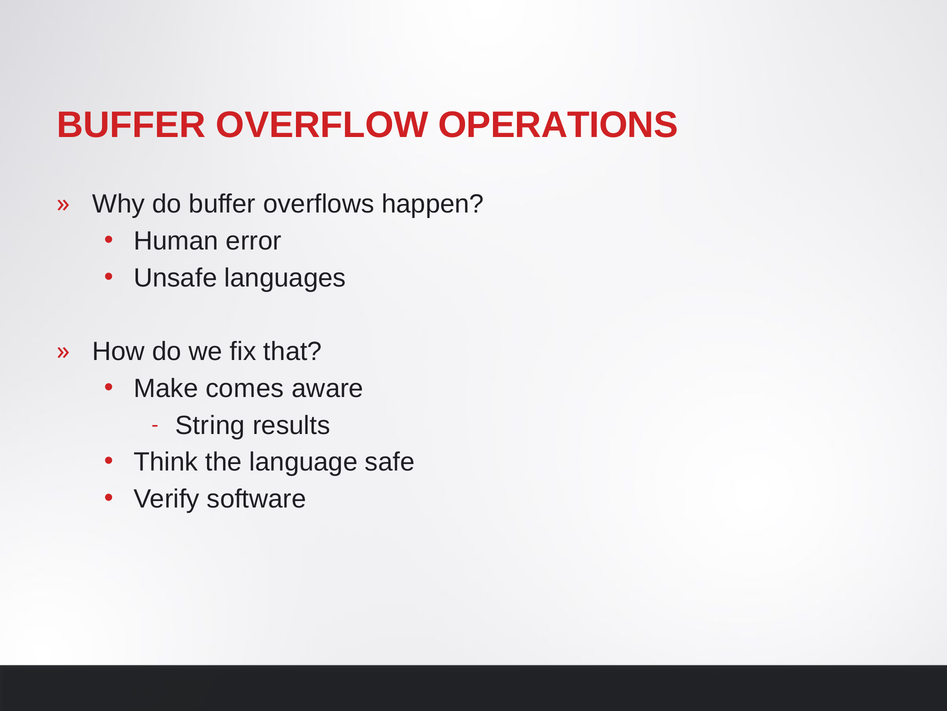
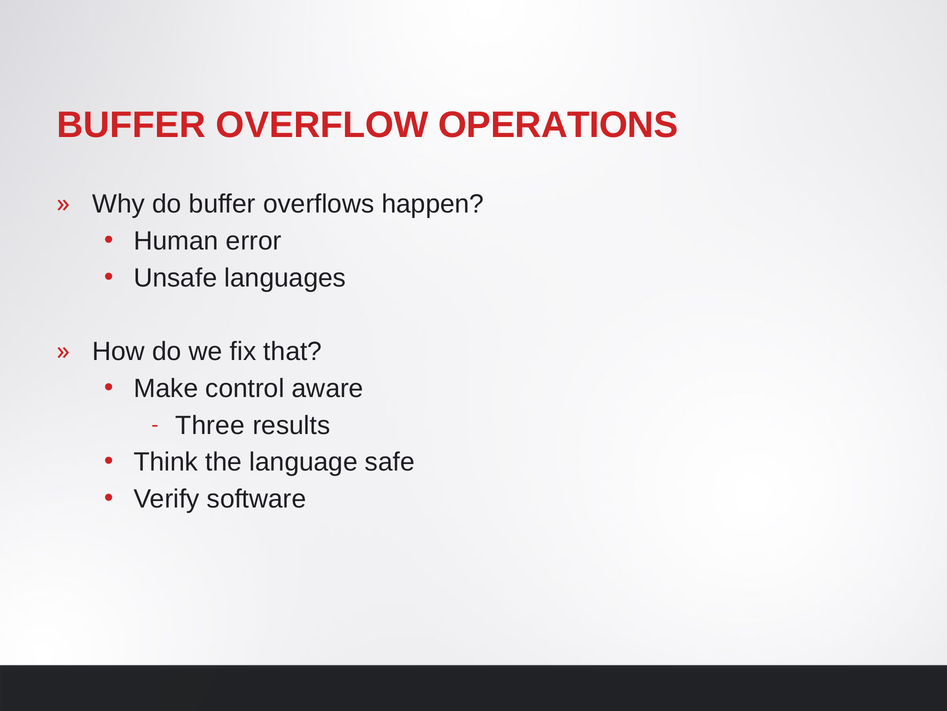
comes: comes -> control
String: String -> Three
